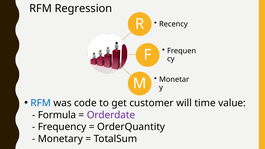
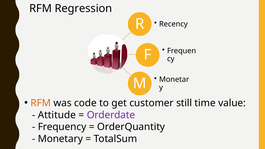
RFM at (41, 103) colour: blue -> orange
will: will -> still
Formula: Formula -> Attitude
